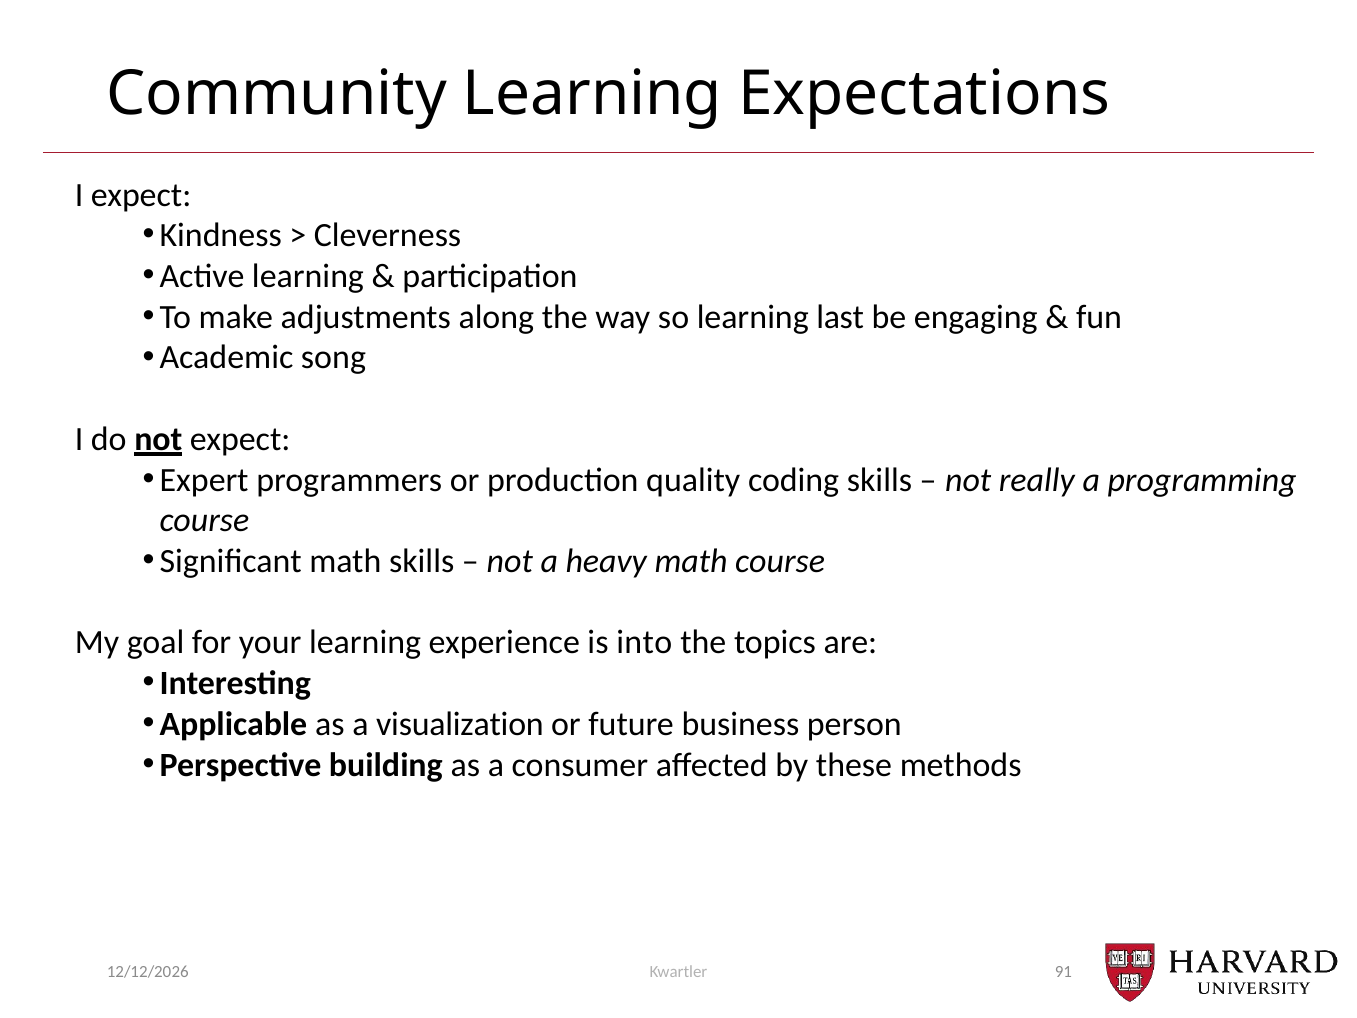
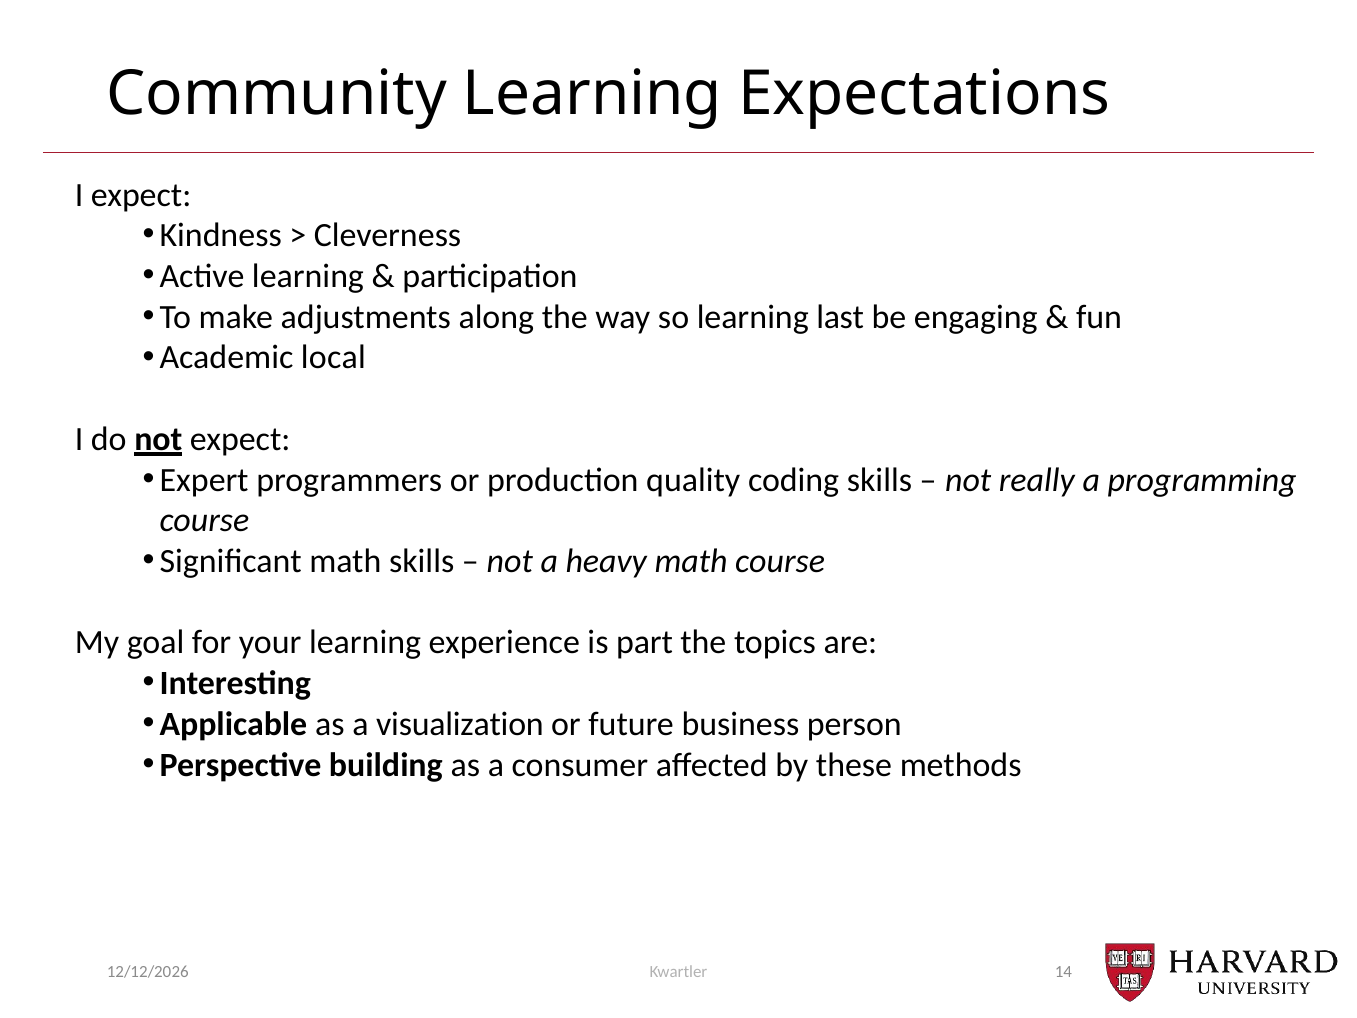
song: song -> local
into: into -> part
91: 91 -> 14
